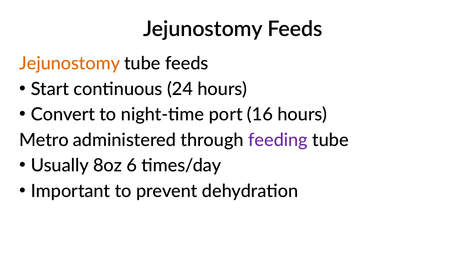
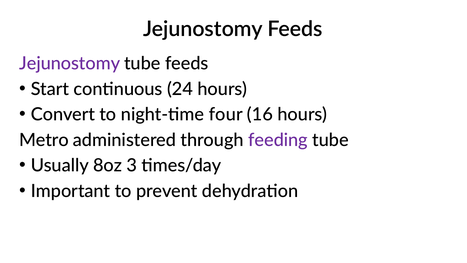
Jejunostomy at (70, 64) colour: orange -> purple
port: port -> four
6: 6 -> 3
